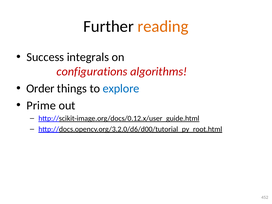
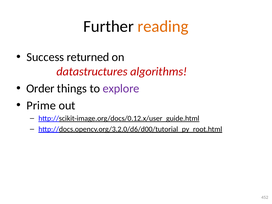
integrals: integrals -> returned
configurations: configurations -> datastructures
explore colour: blue -> purple
